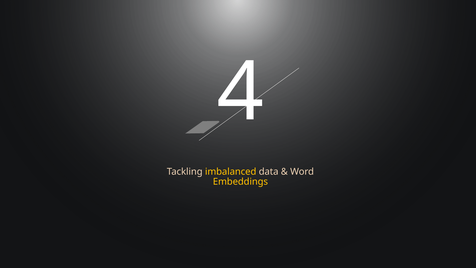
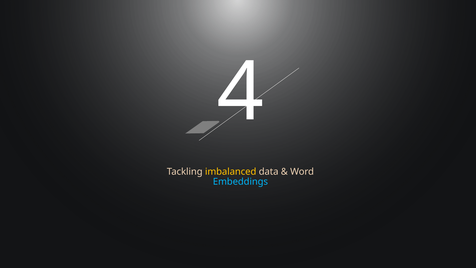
Embeddings colour: yellow -> light blue
